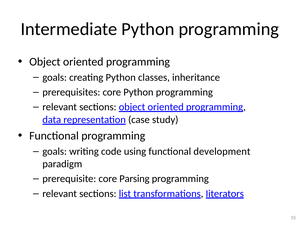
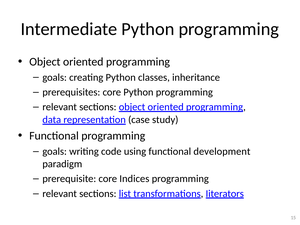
Parsing: Parsing -> Indices
